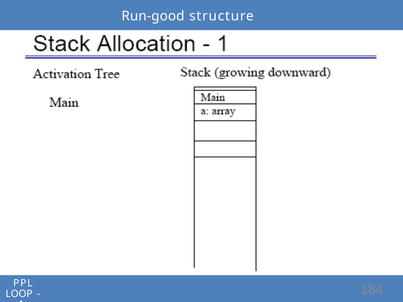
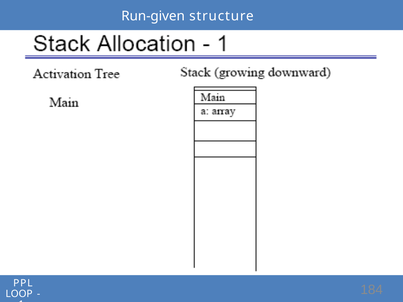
Run-good: Run-good -> Run-given
